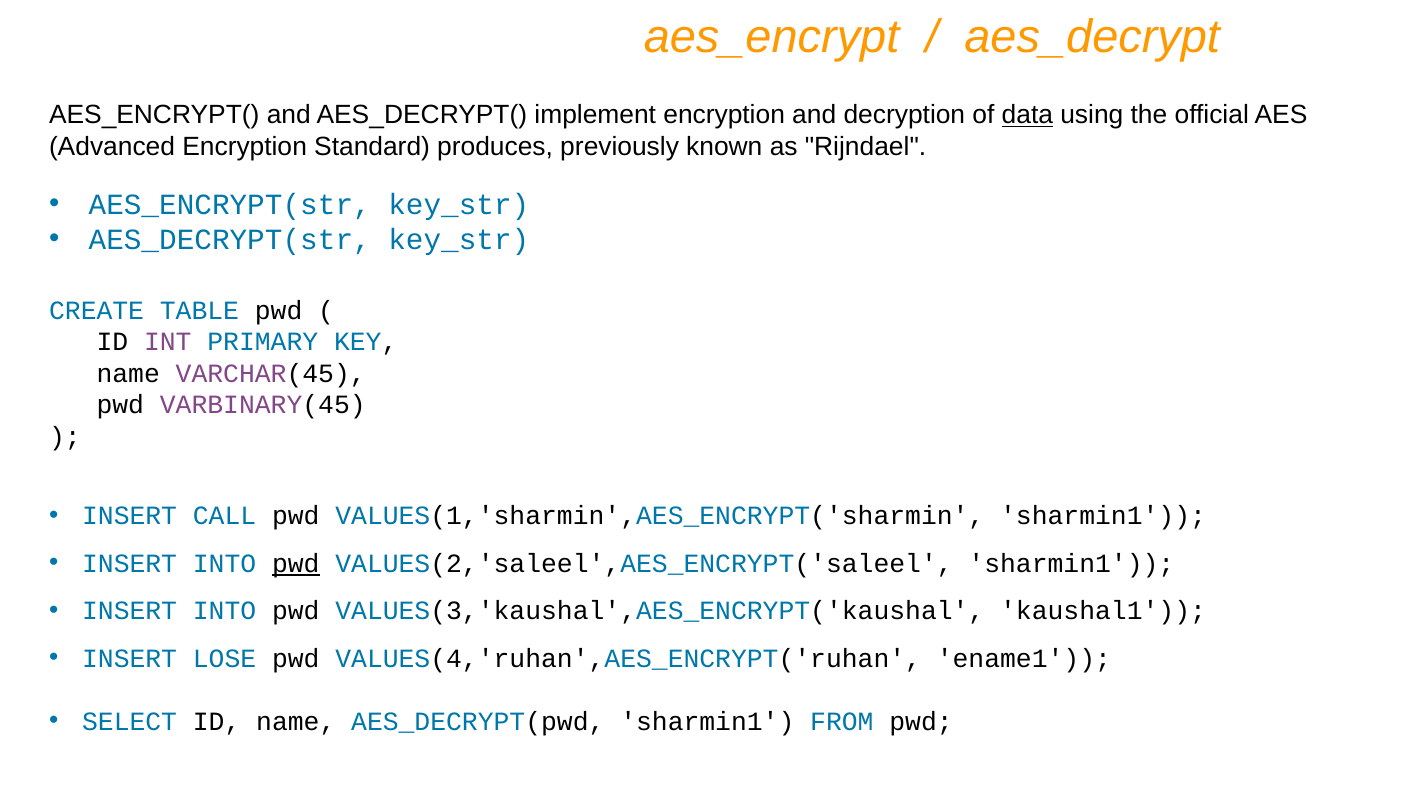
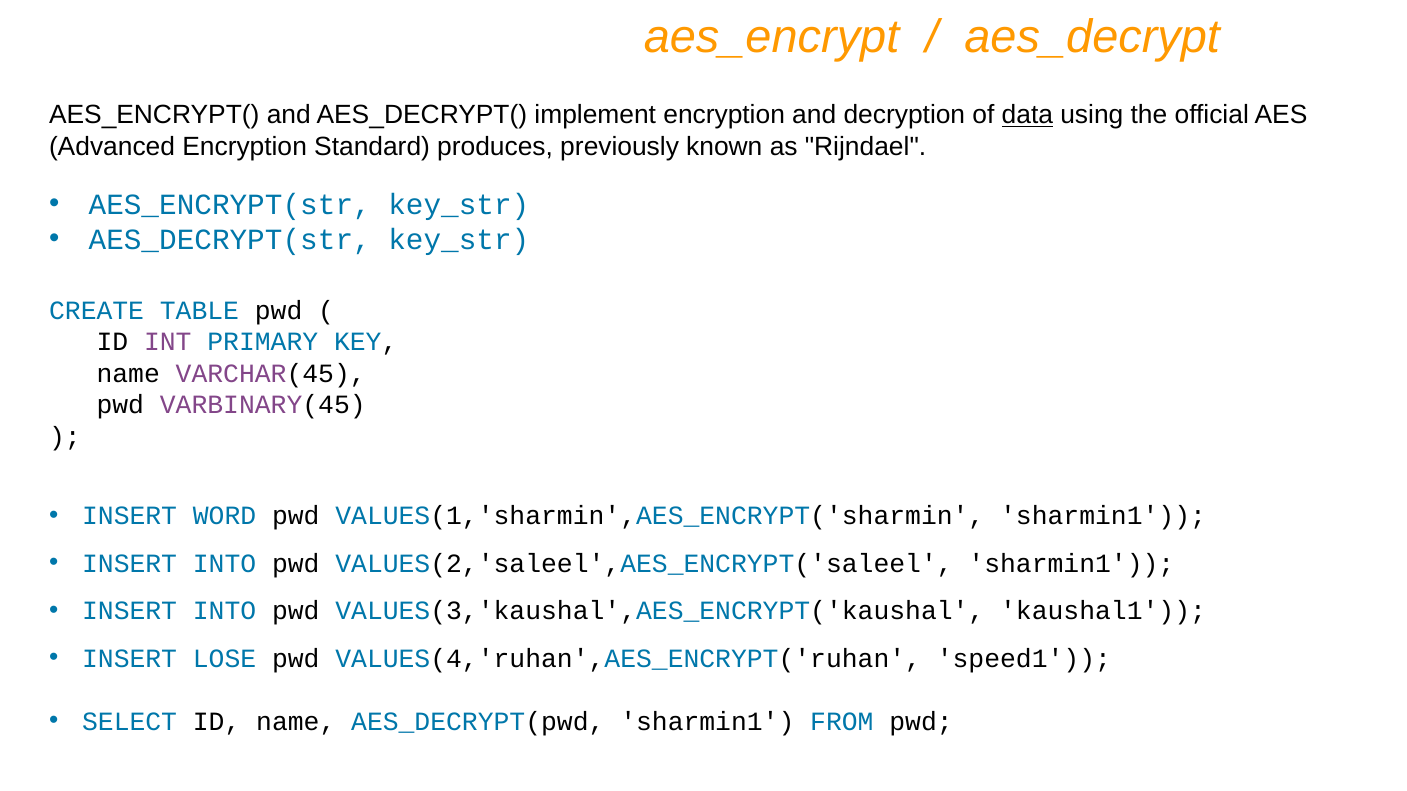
CALL: CALL -> WORD
pwd at (296, 564) underline: present -> none
ename1: ename1 -> speed1
